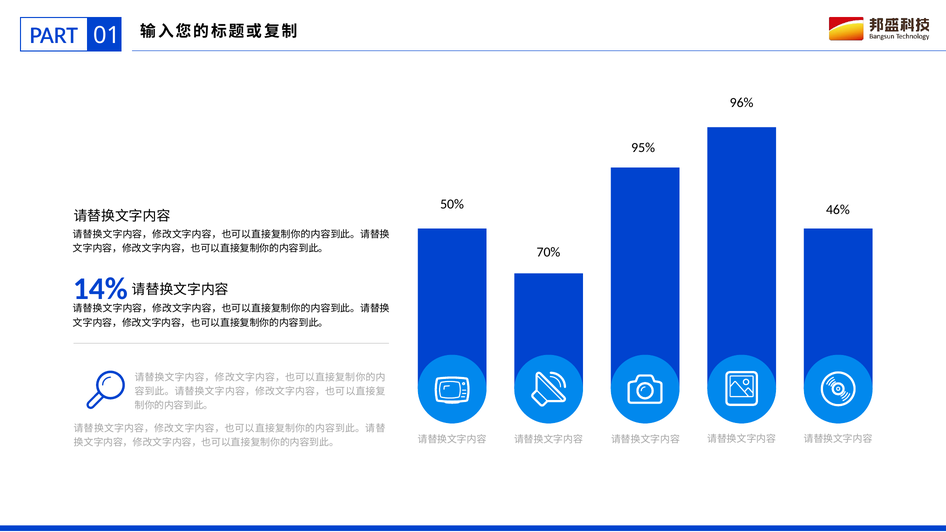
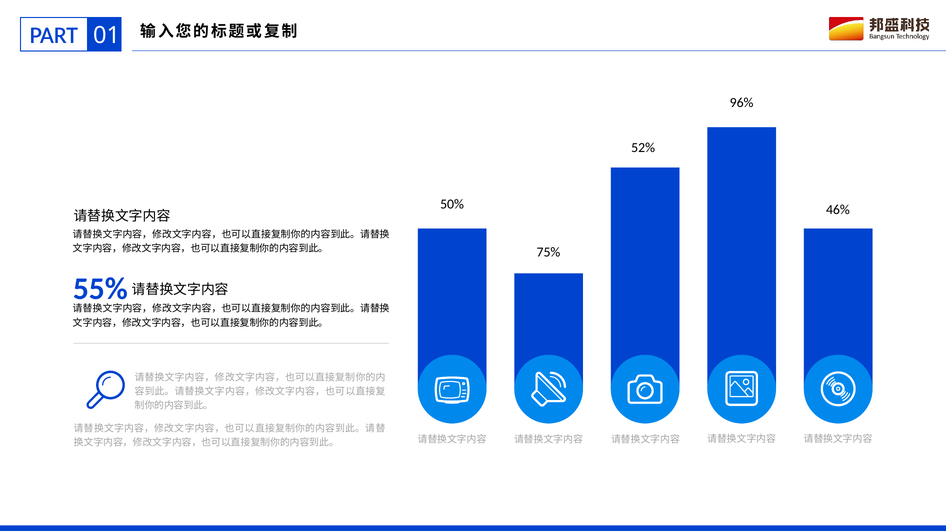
95%: 95% -> 52%
70%: 70% -> 75%
14%: 14% -> 55%
